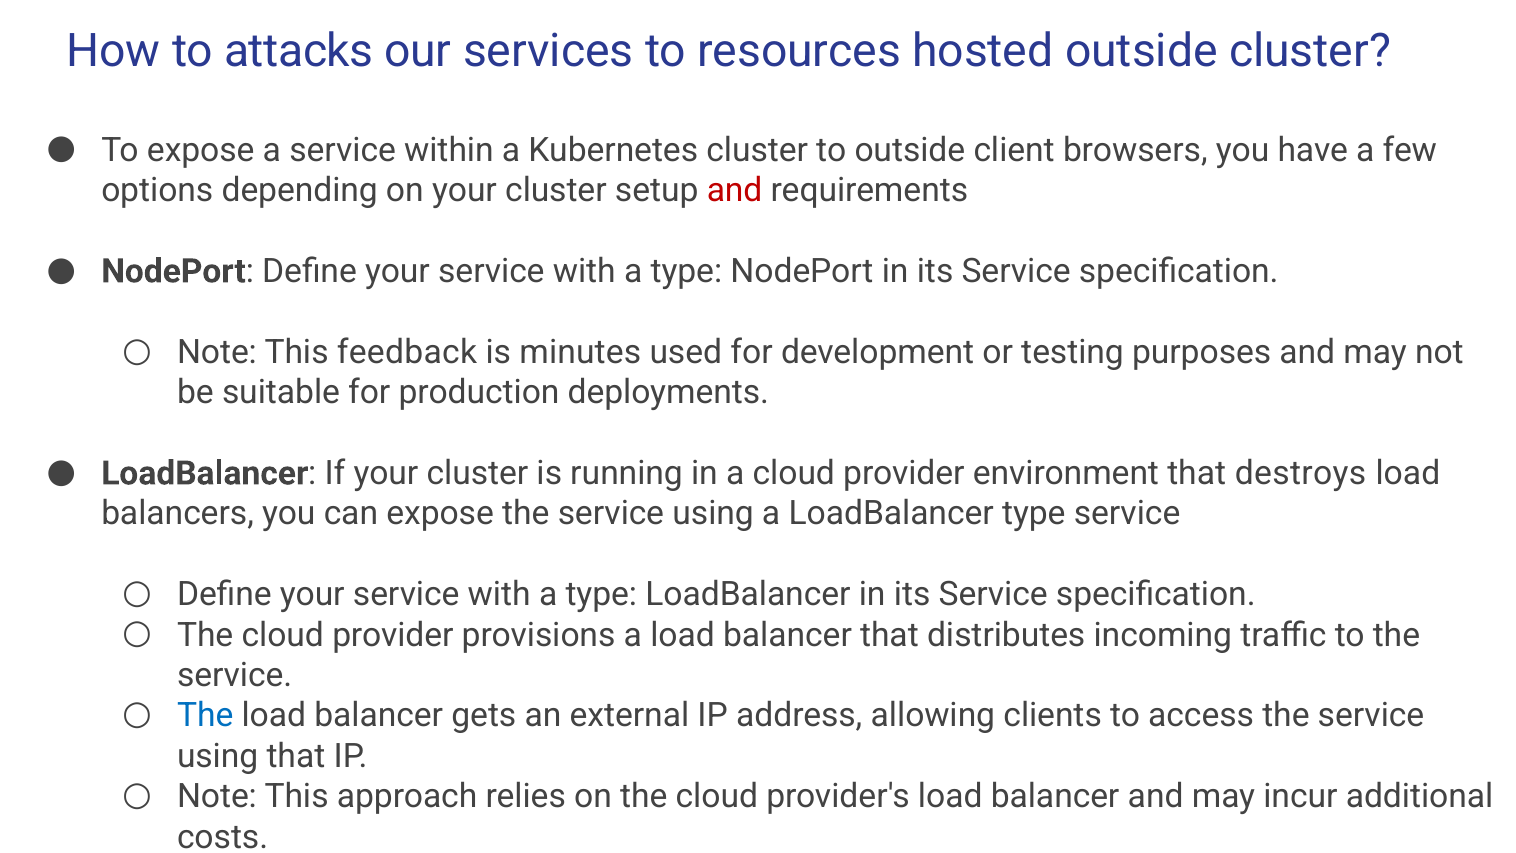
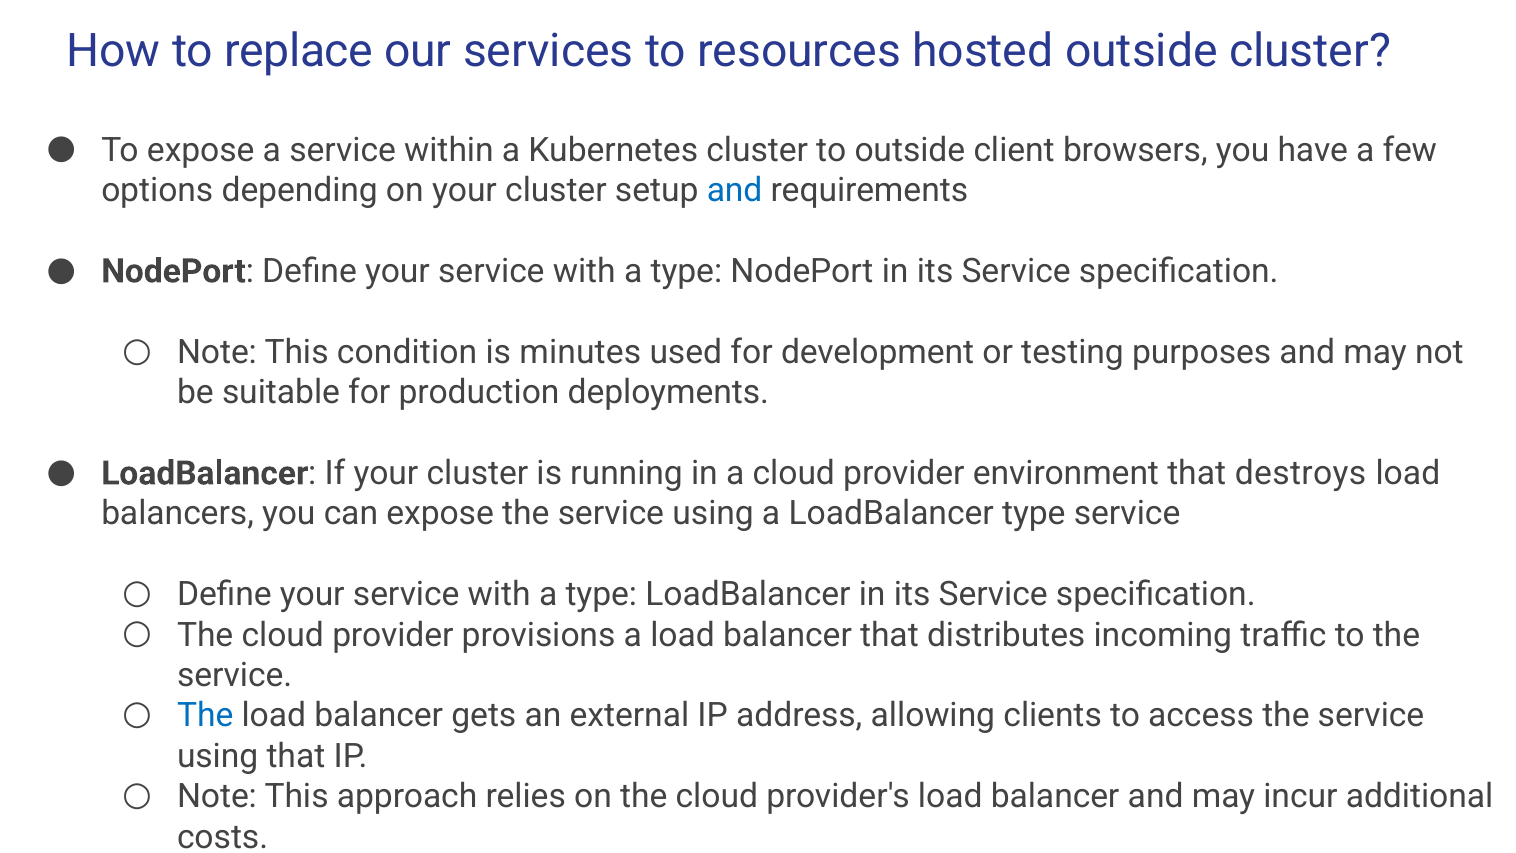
attacks: attacks -> replace
and at (735, 190) colour: red -> blue
feedback: feedback -> condition
